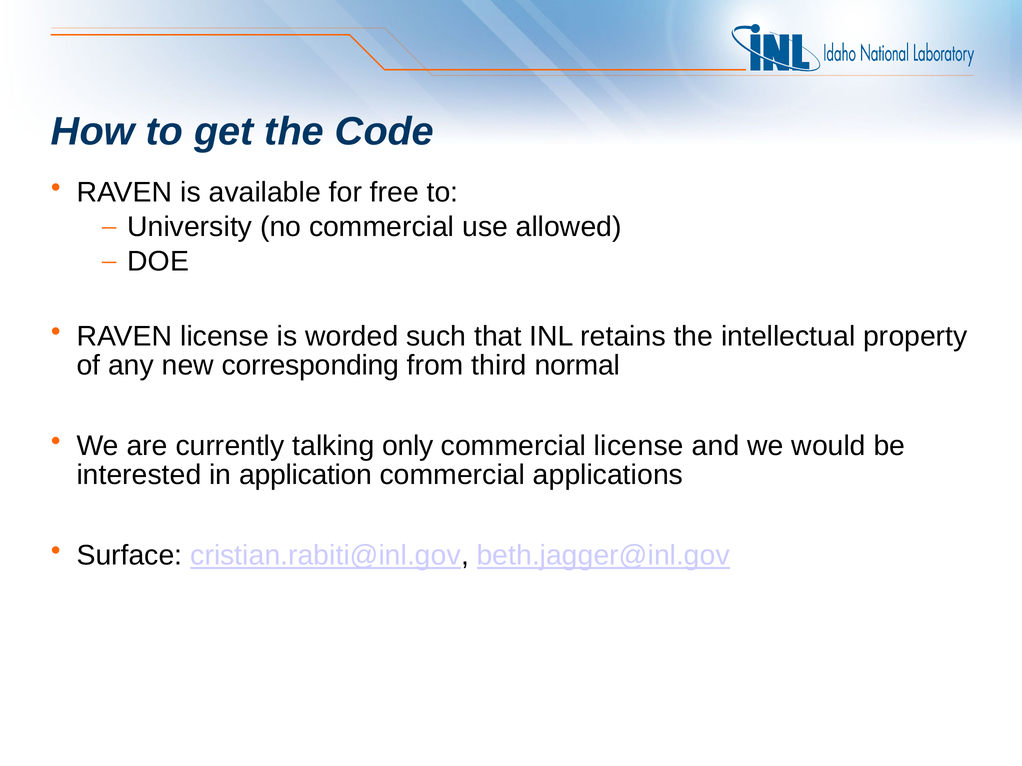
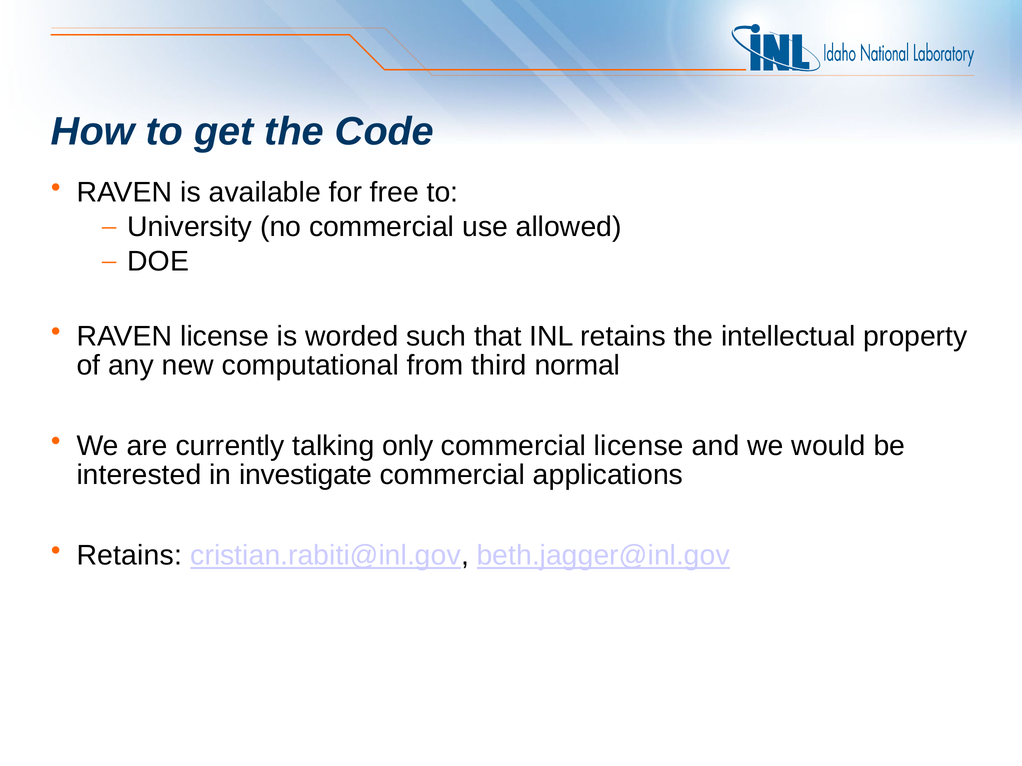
corresponding: corresponding -> computational
application: application -> investigate
Surface at (130, 556): Surface -> Retains
